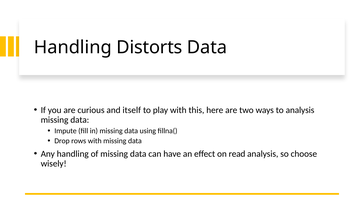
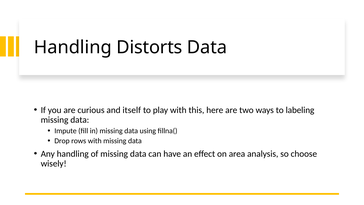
to analysis: analysis -> labeling
read: read -> area
